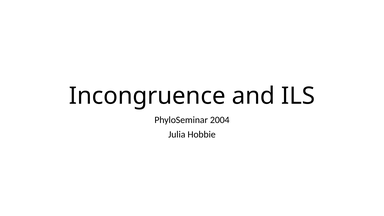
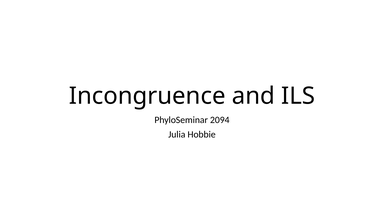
2004: 2004 -> 2094
